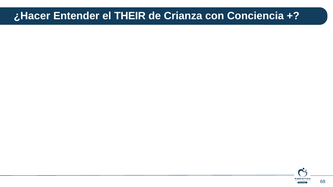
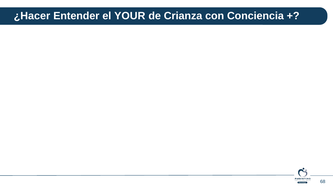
THEIR: THEIR -> YOUR
